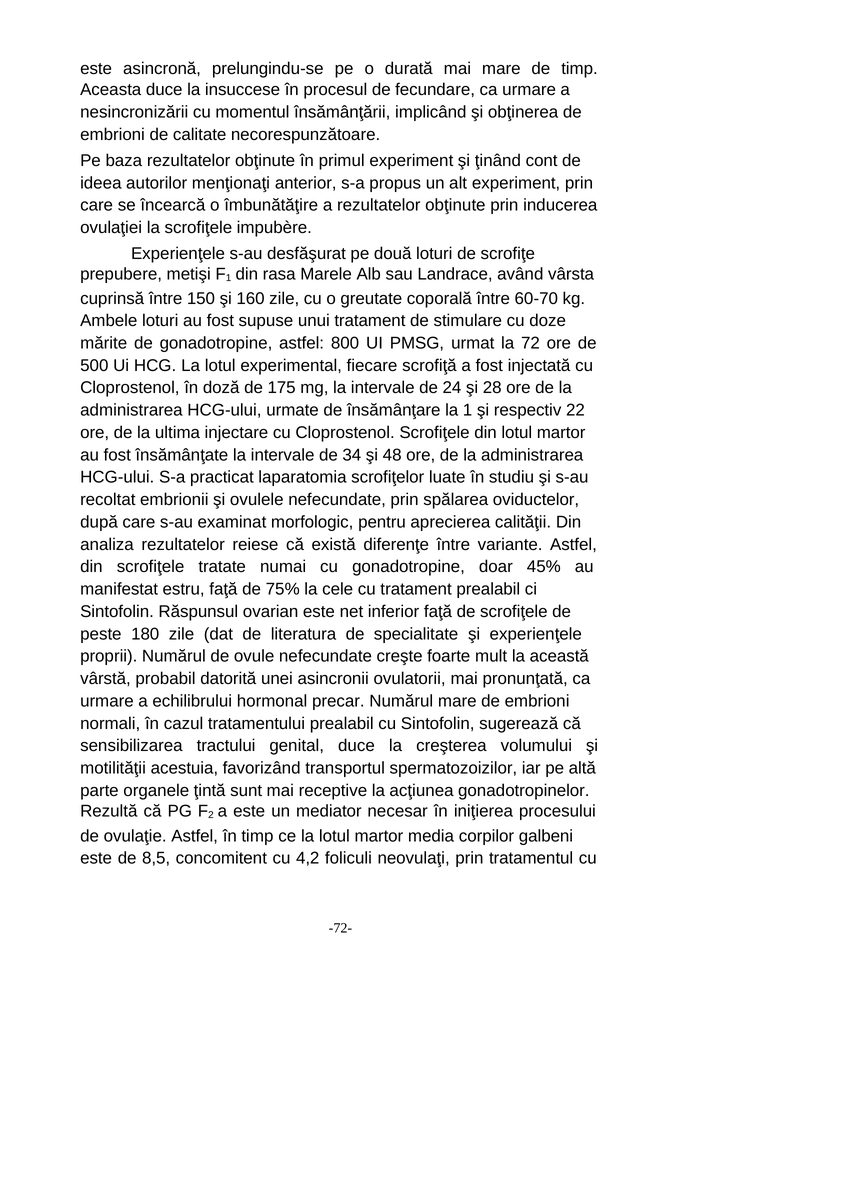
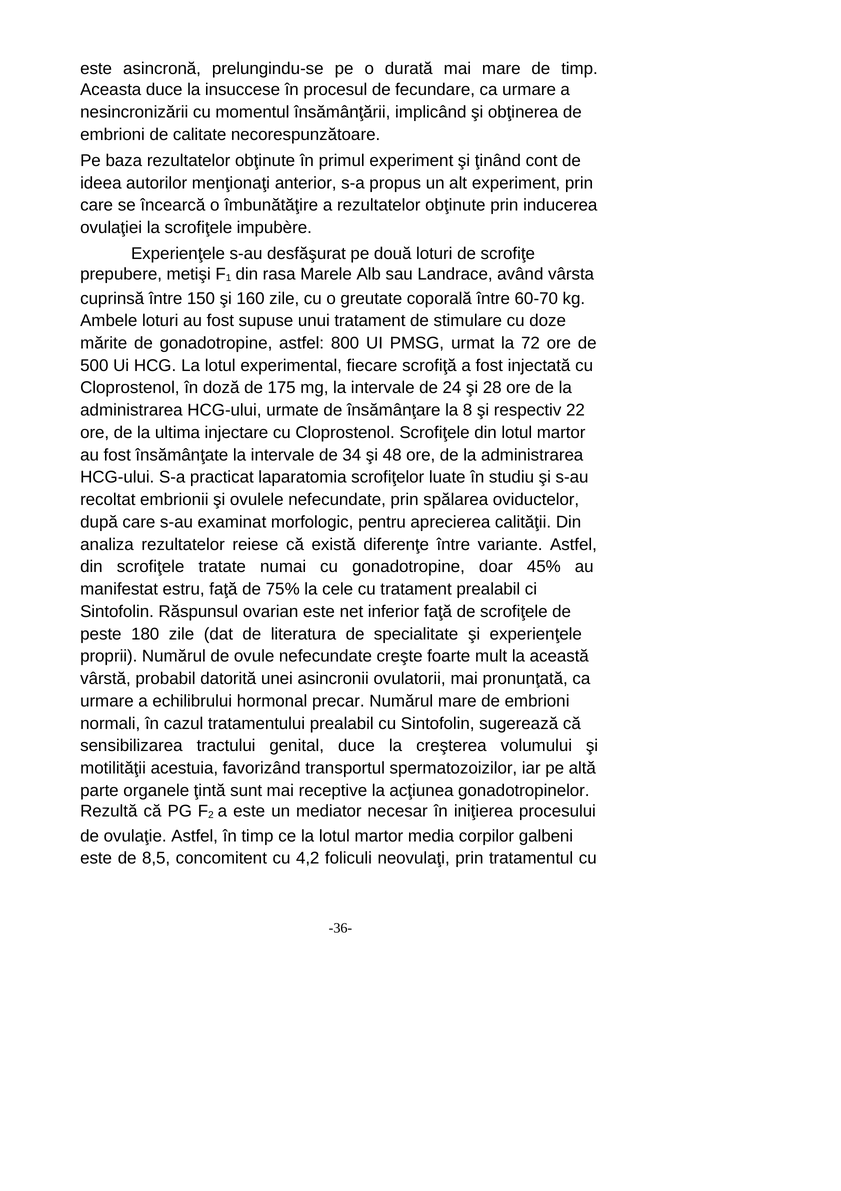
la 1: 1 -> 8
-72-: -72- -> -36-
